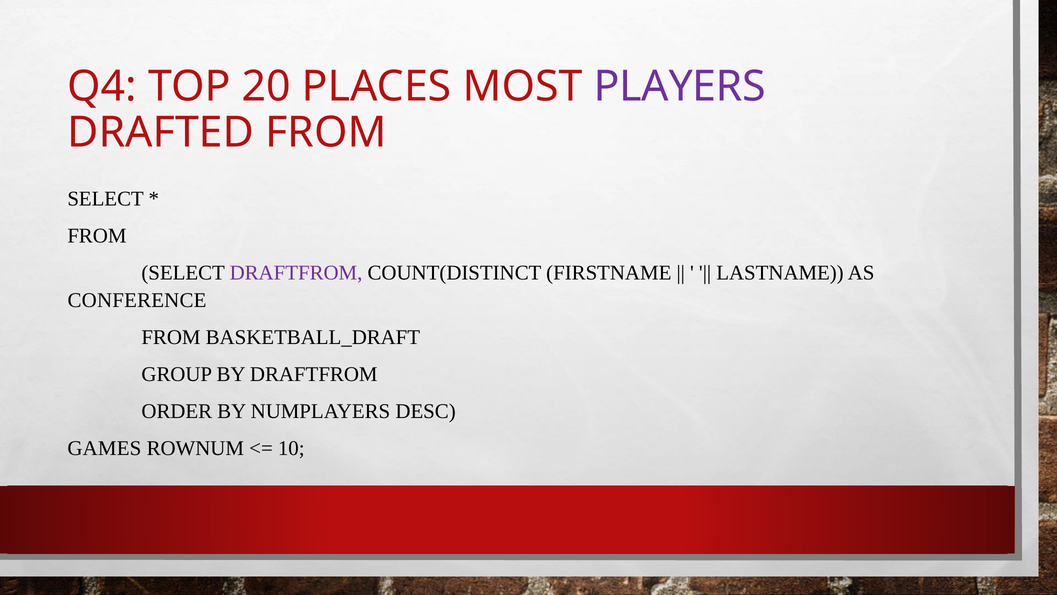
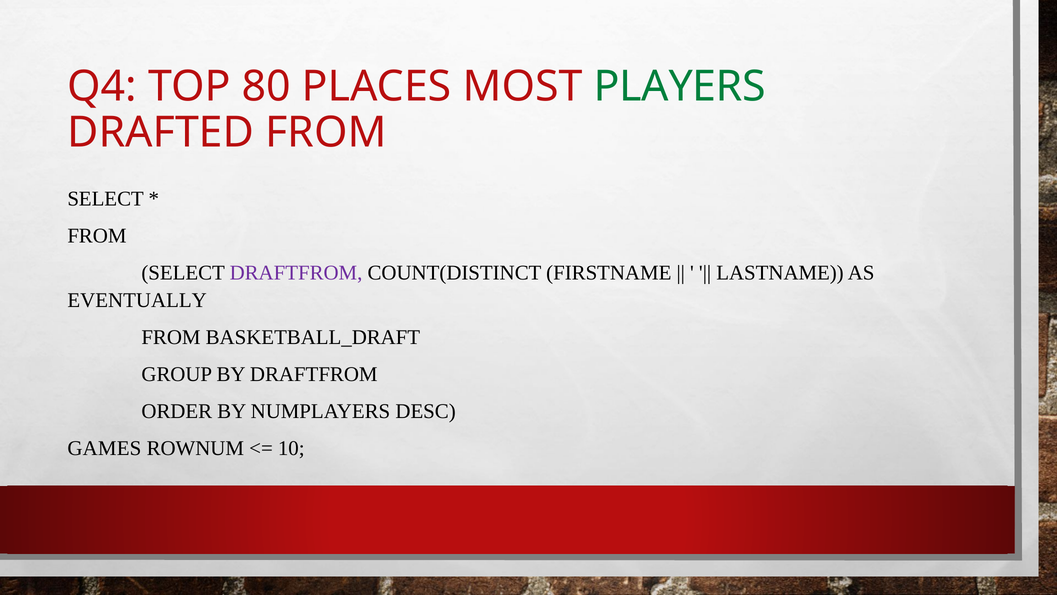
20: 20 -> 80
PLAYERS colour: purple -> green
CONFERENCE: CONFERENCE -> EVENTUALLY
